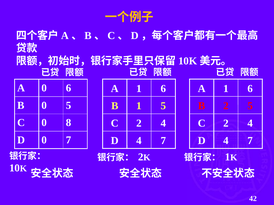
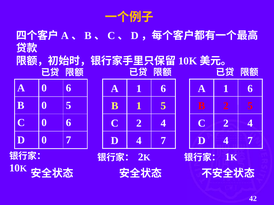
C 0 8: 8 -> 6
